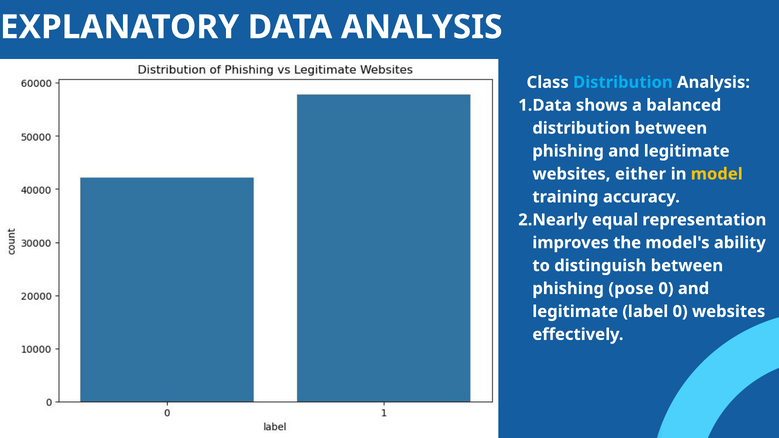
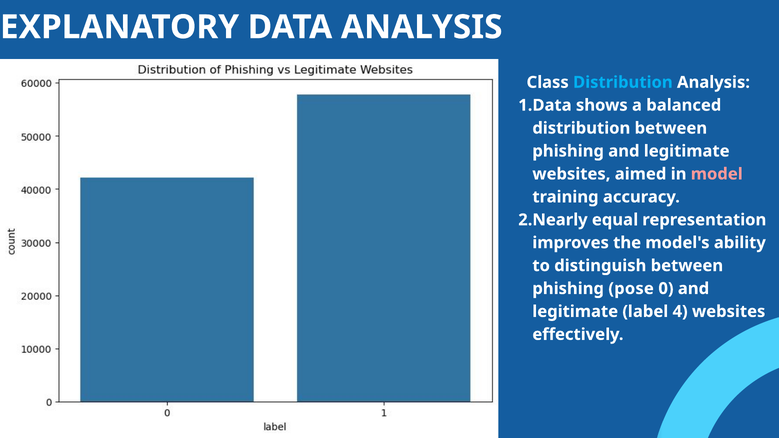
either: either -> aimed
model colour: yellow -> pink
label 0: 0 -> 4
